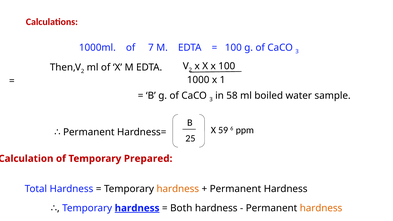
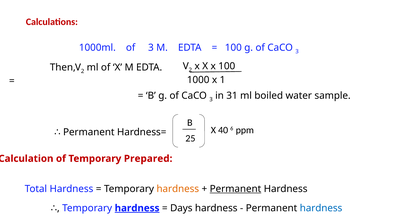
of 7: 7 -> 3
58: 58 -> 31
59: 59 -> 40
Permanent at (235, 189) underline: none -> present
Both: Both -> Days
hardness at (321, 208) colour: orange -> blue
